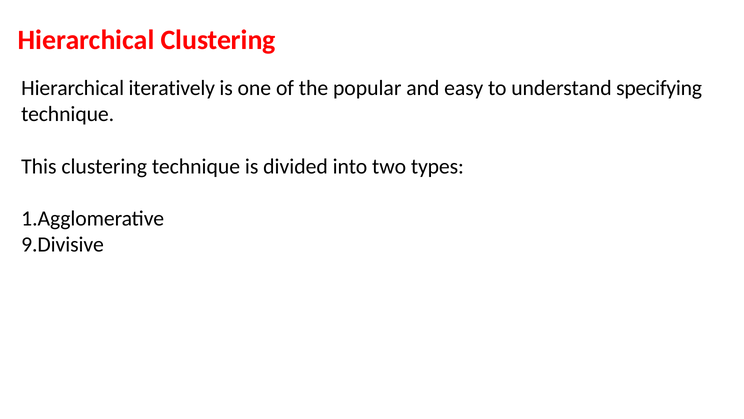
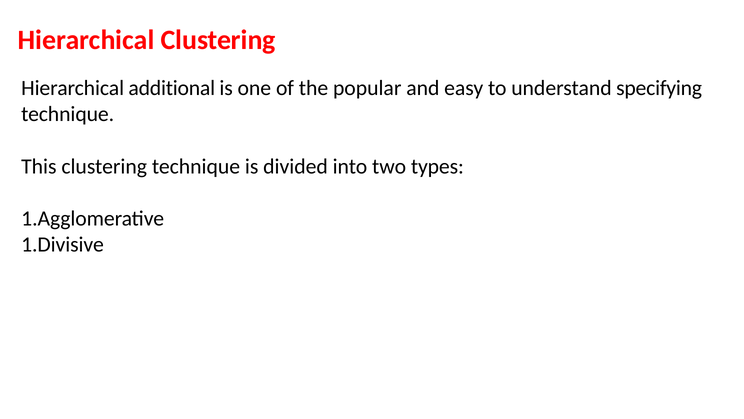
iteratively: iteratively -> additional
9.Divisive: 9.Divisive -> 1.Divisive
